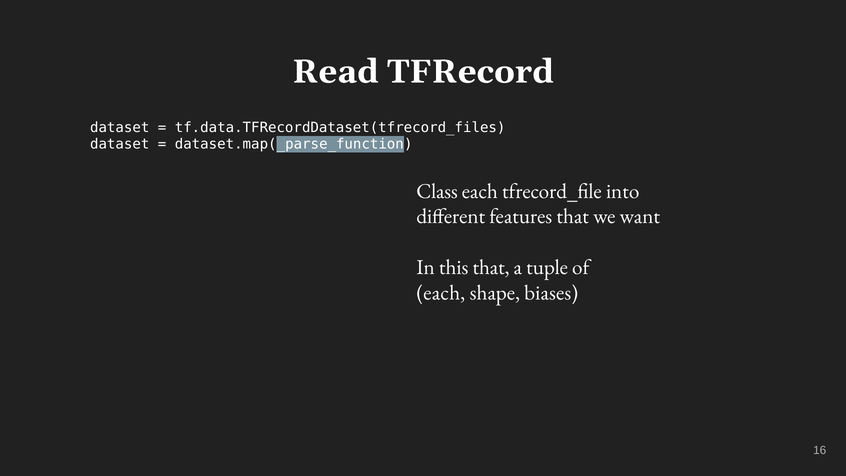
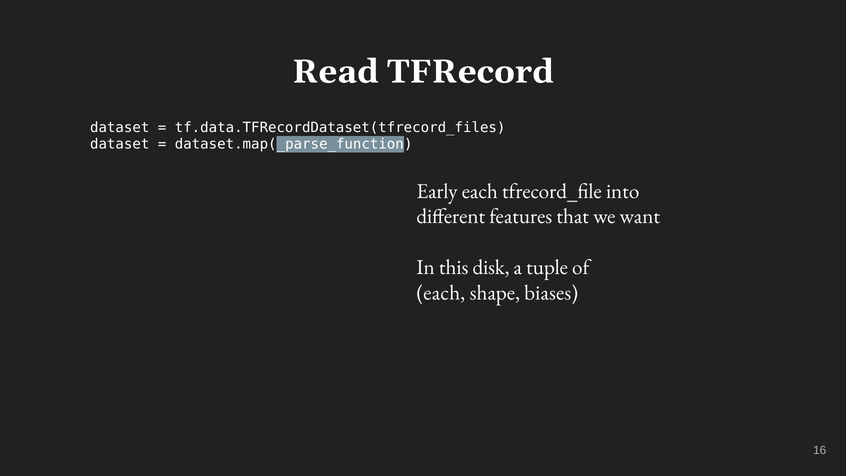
Class: Class -> Early
this that: that -> disk
